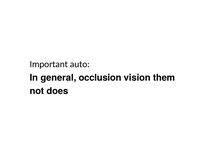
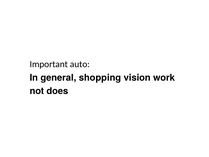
occlusion: occlusion -> shopping
them: them -> work
